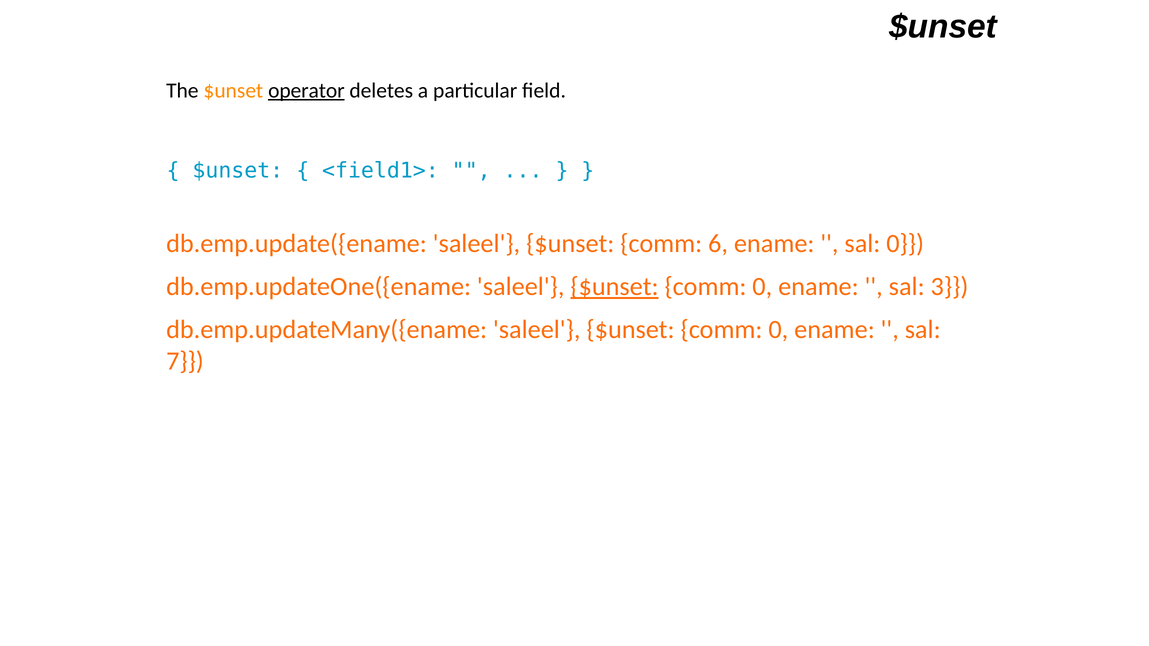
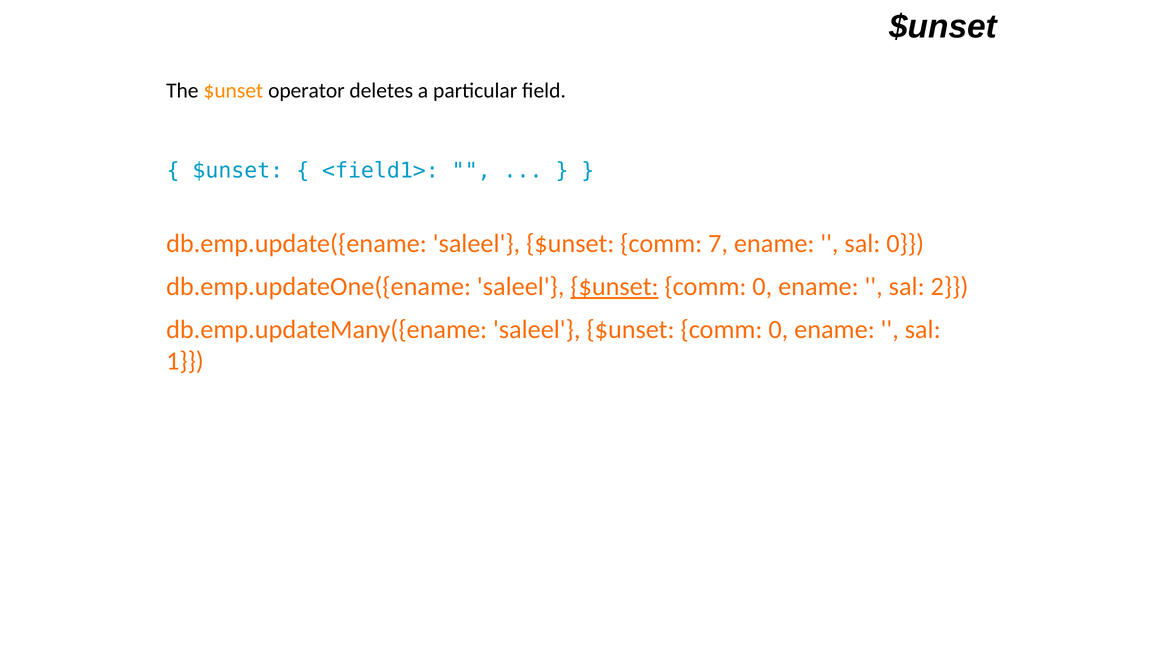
operator underline: present -> none
6: 6 -> 7
3: 3 -> 2
7: 7 -> 1
